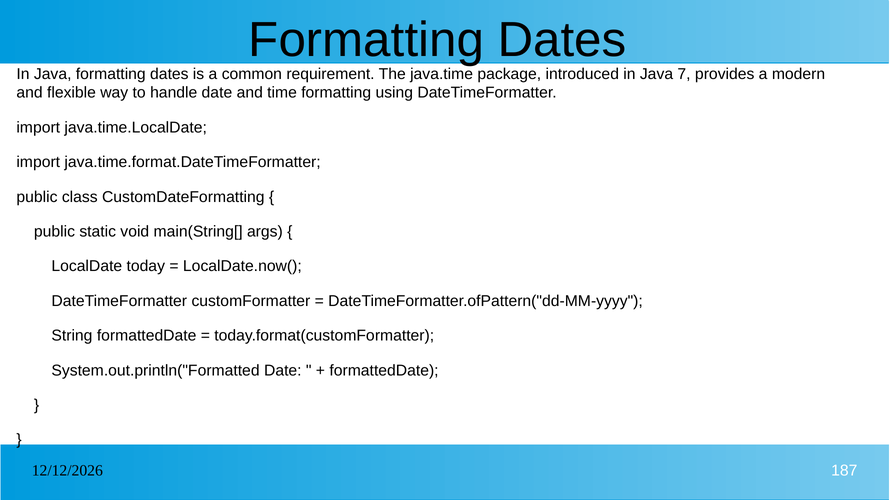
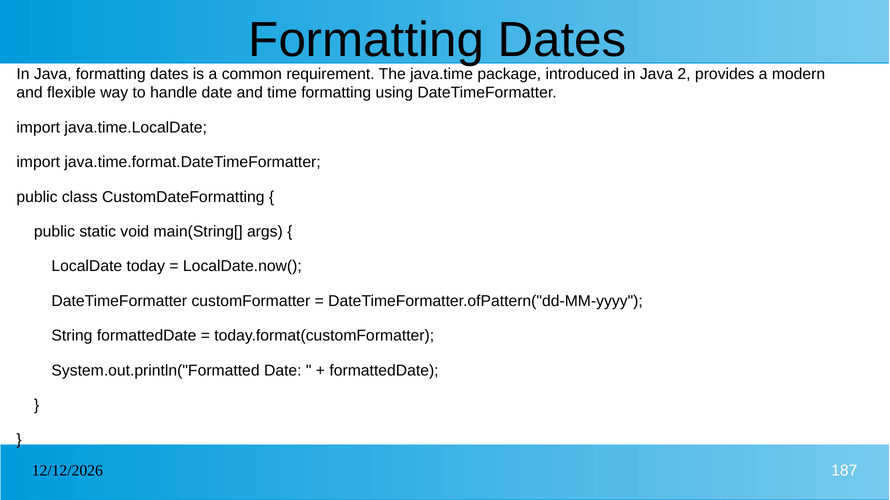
7: 7 -> 2
